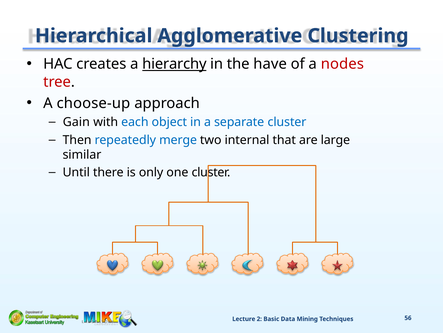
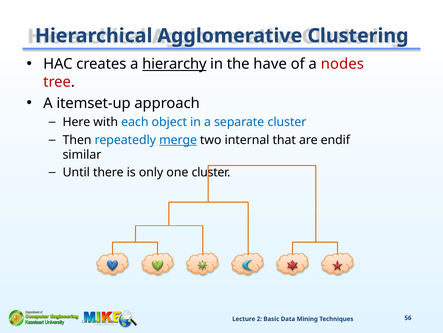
choose-up: choose-up -> itemset-up
Gain: Gain -> Here
merge underline: none -> present
large: large -> endif
